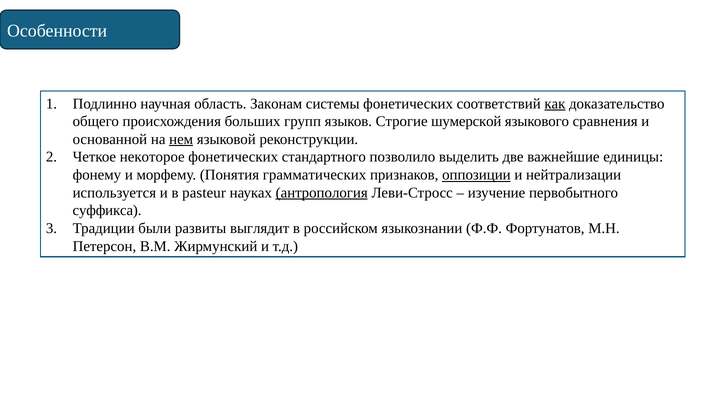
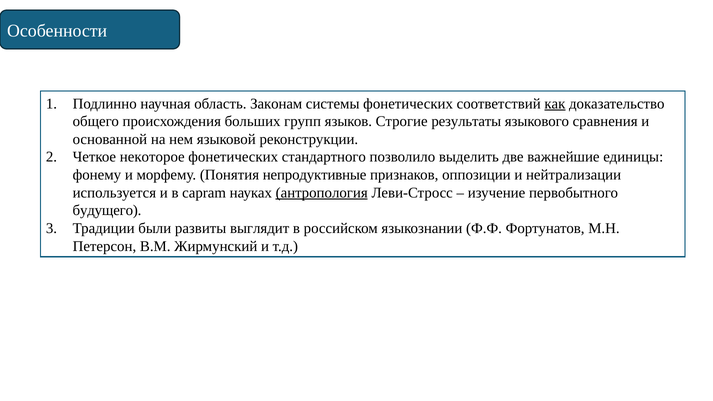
шумерской: шумерской -> результаты
нем underline: present -> none
грамматических: грамматических -> непродуктивные
оппозиции underline: present -> none
pasteur: pasteur -> capram
суффикса: суффикса -> будущего
